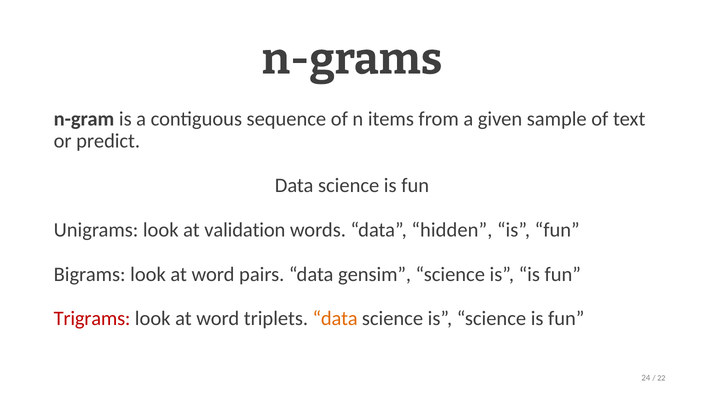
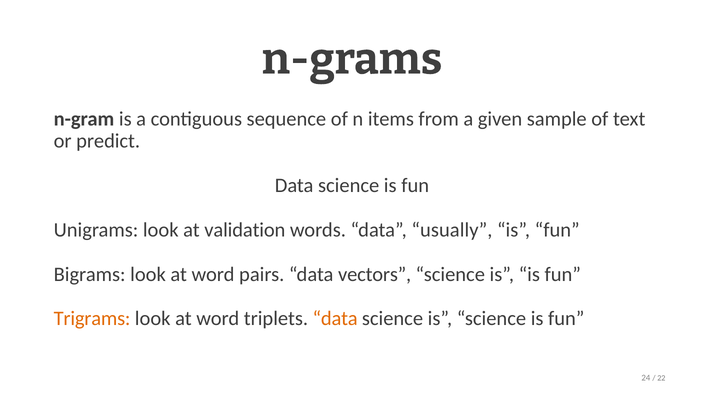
hidden: hidden -> usually
gensim: gensim -> vectors
Trigrams colour: red -> orange
